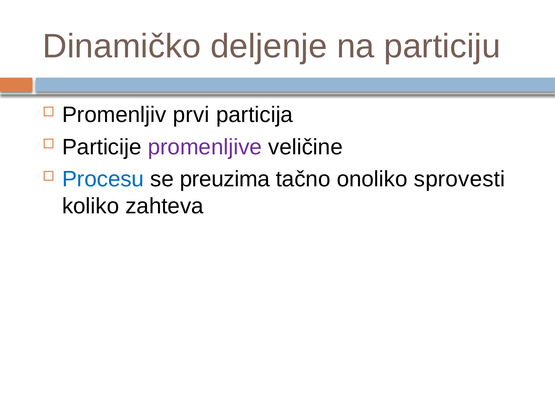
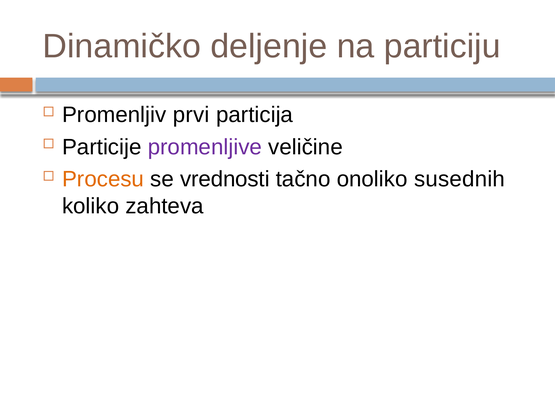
Procesu colour: blue -> orange
preuzima: preuzima -> vrednosti
sprovesti: sprovesti -> susednih
